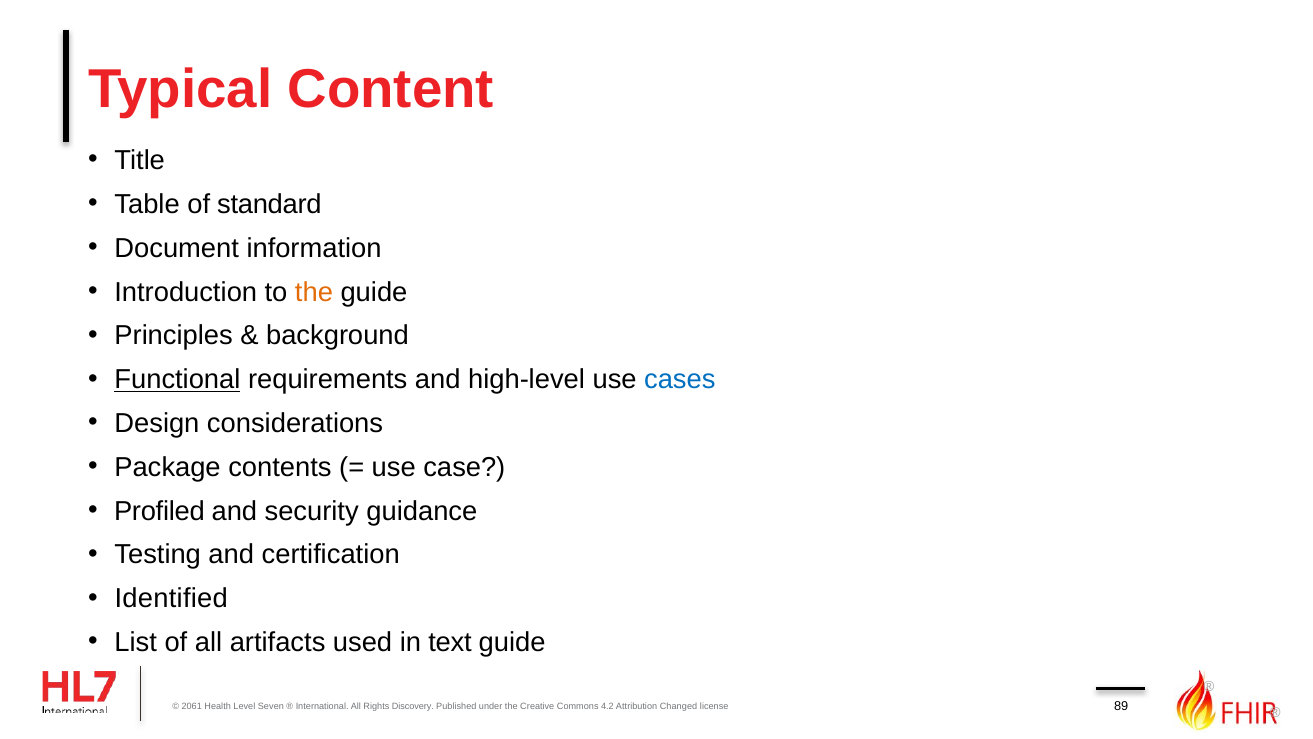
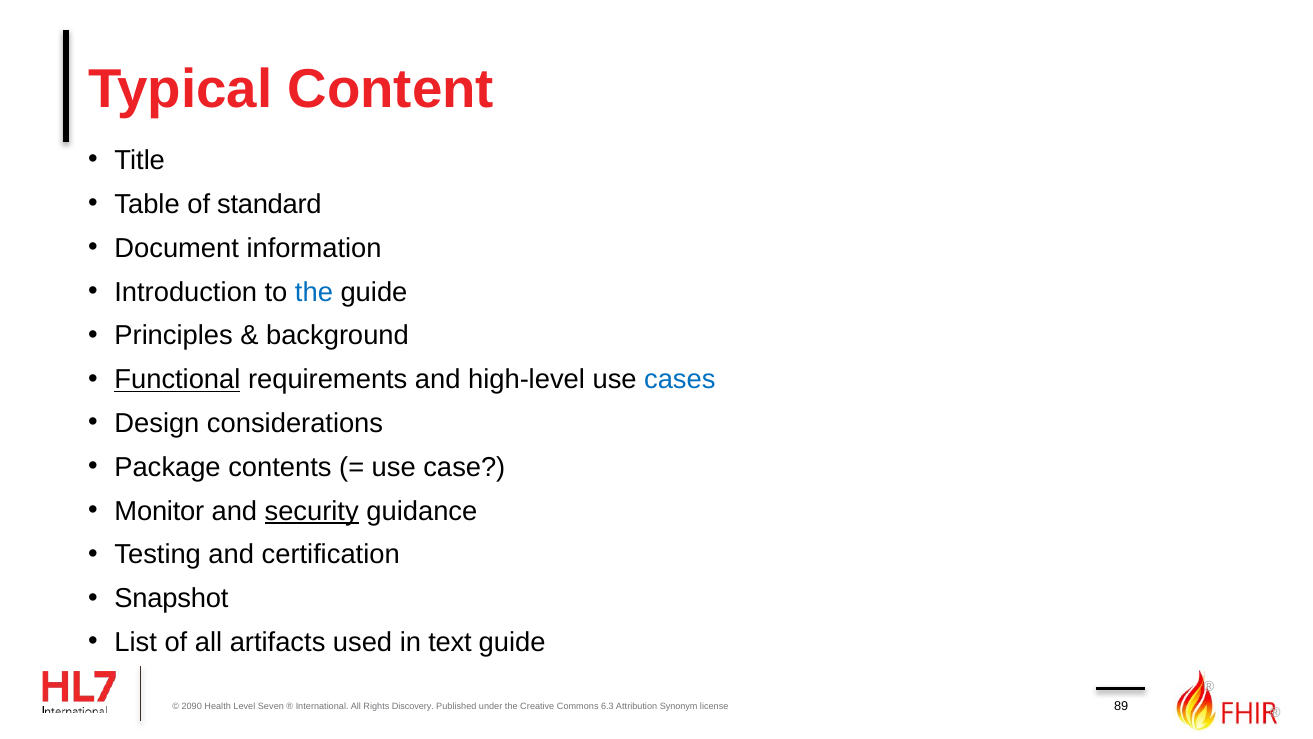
the at (314, 292) colour: orange -> blue
Profiled: Profiled -> Monitor
security underline: none -> present
Identified: Identified -> Snapshot
2061: 2061 -> 2090
4.2: 4.2 -> 6.3
Changed: Changed -> Synonym
